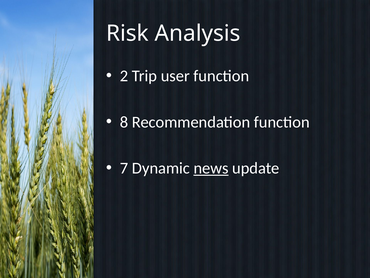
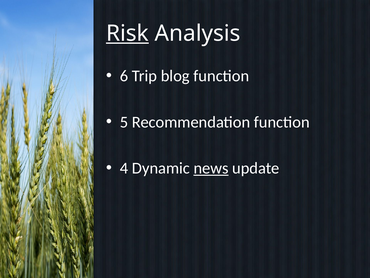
Risk underline: none -> present
2: 2 -> 6
user: user -> blog
8: 8 -> 5
7: 7 -> 4
